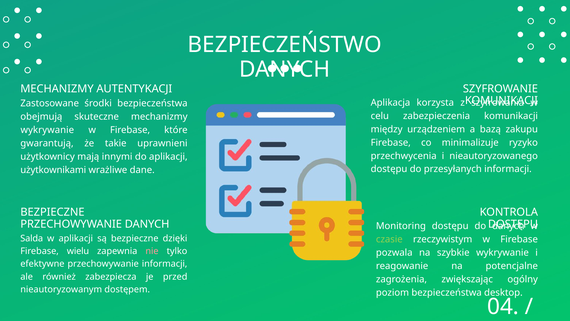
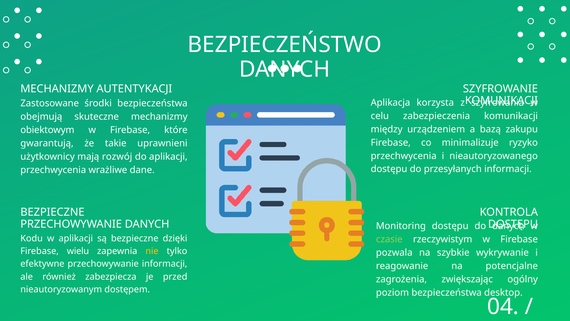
wykrywanie at (47, 130): wykrywanie -> obiektowym
innymi: innymi -> rozwój
użytkownikami at (53, 170): użytkownikami -> przechwycenia
Salda: Salda -> Kodu
nie colour: pink -> yellow
